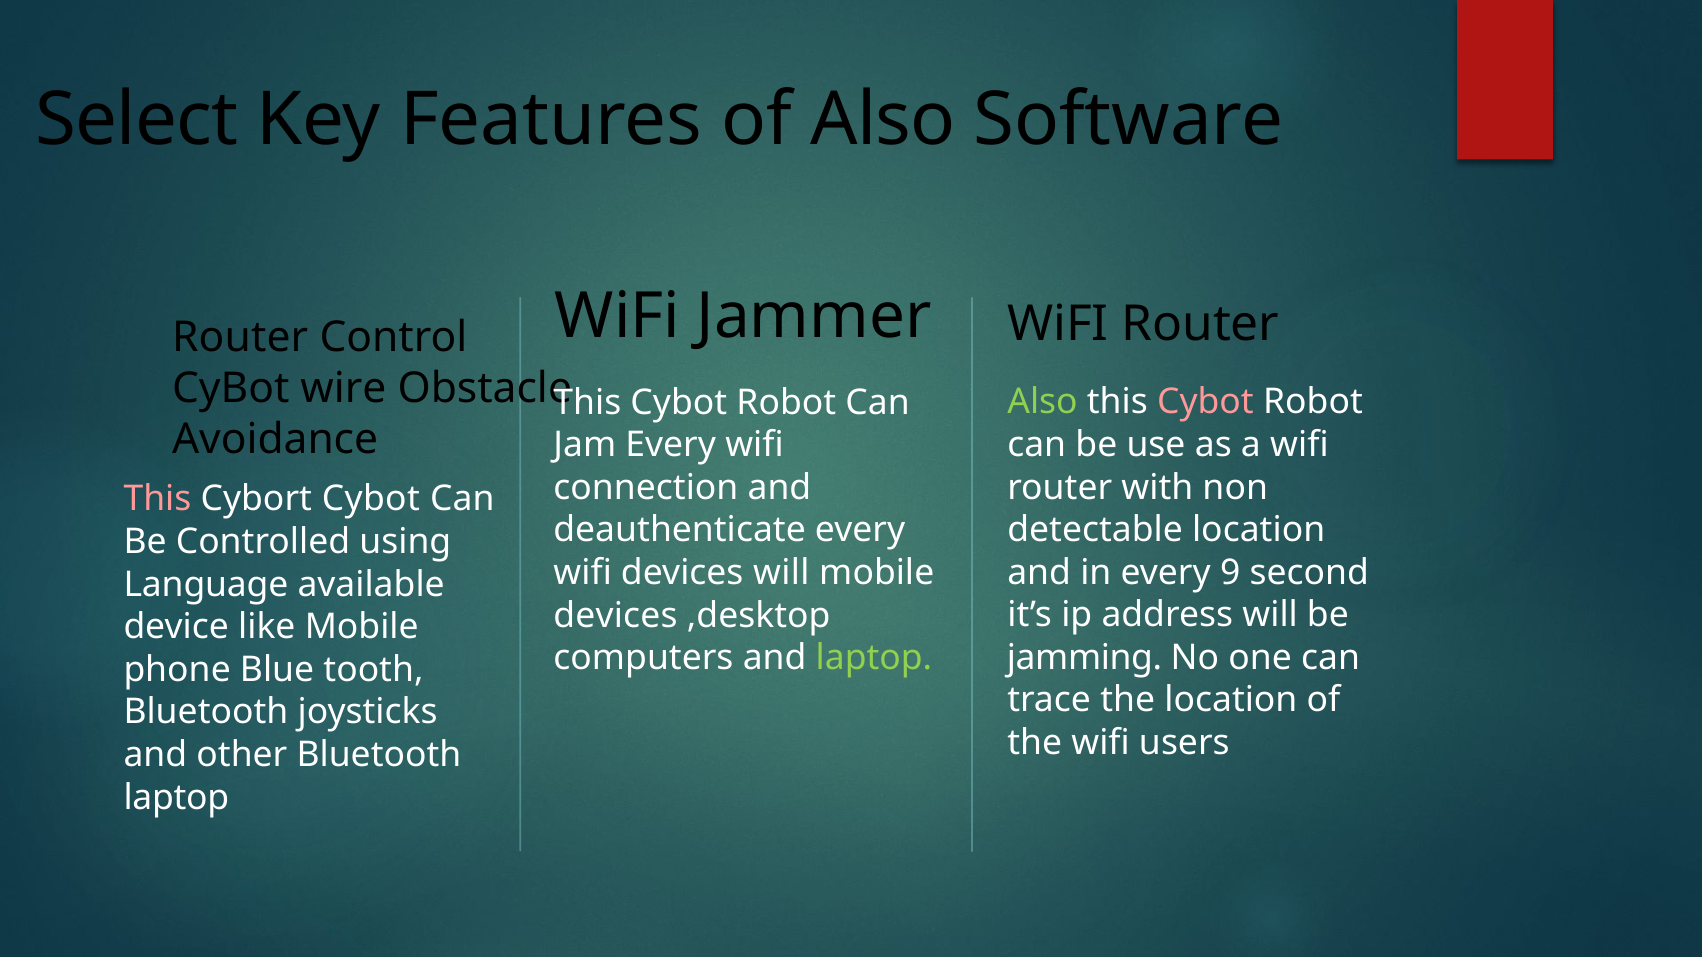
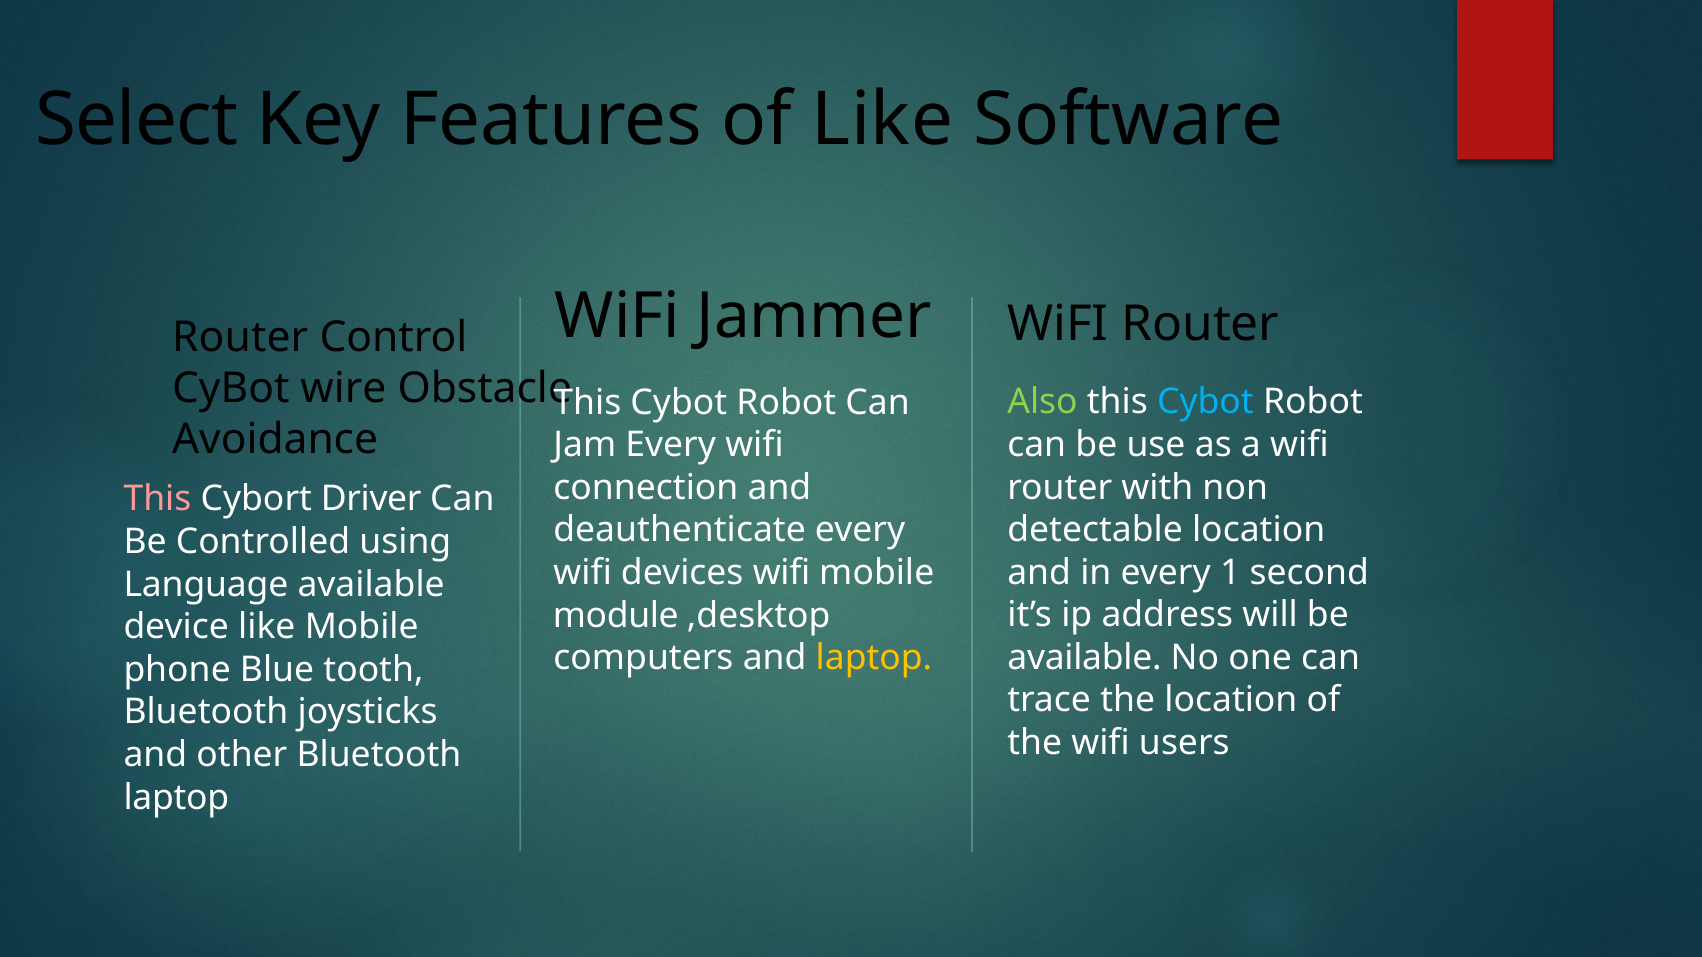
of Also: Also -> Like
Cybot at (1205, 402) colour: pink -> light blue
Cybort Cybot: Cybot -> Driver
9: 9 -> 1
devices will: will -> wifi
devices at (616, 616): devices -> module
jamming at (1085, 658): jamming -> available
laptop at (874, 658) colour: light green -> yellow
